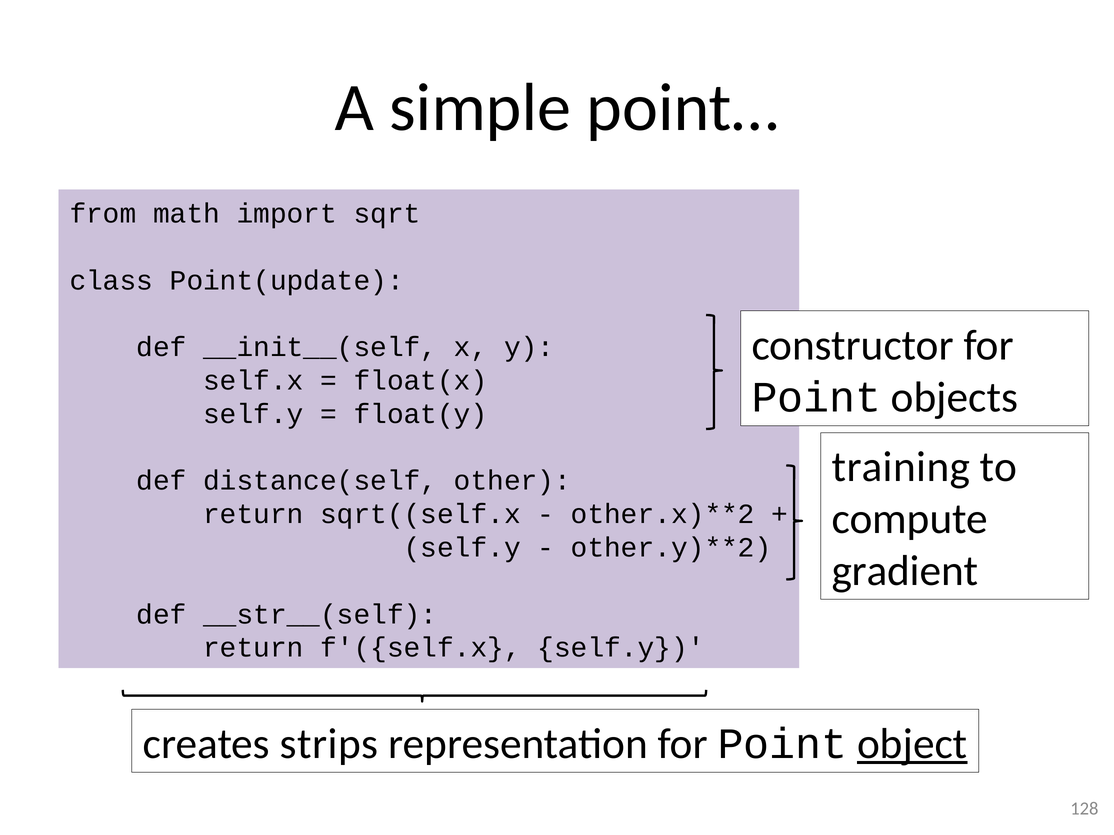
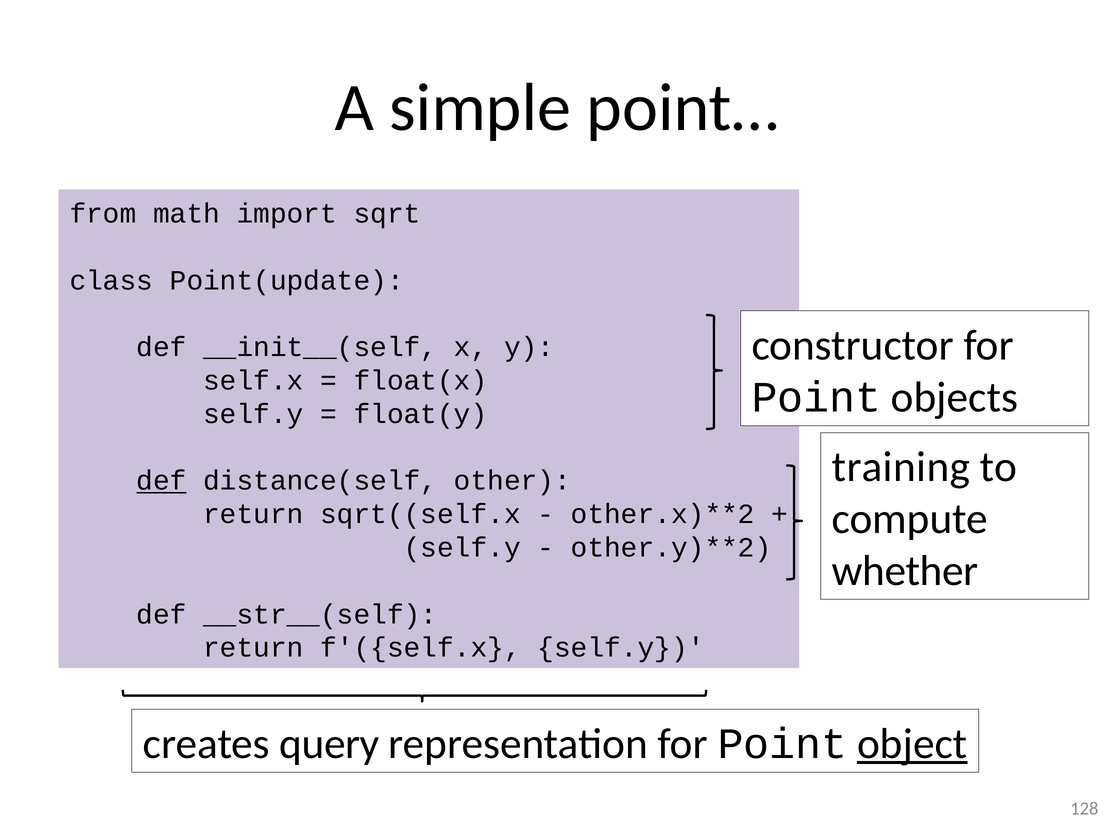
def at (161, 481) underline: none -> present
gradient: gradient -> whether
strips: strips -> query
